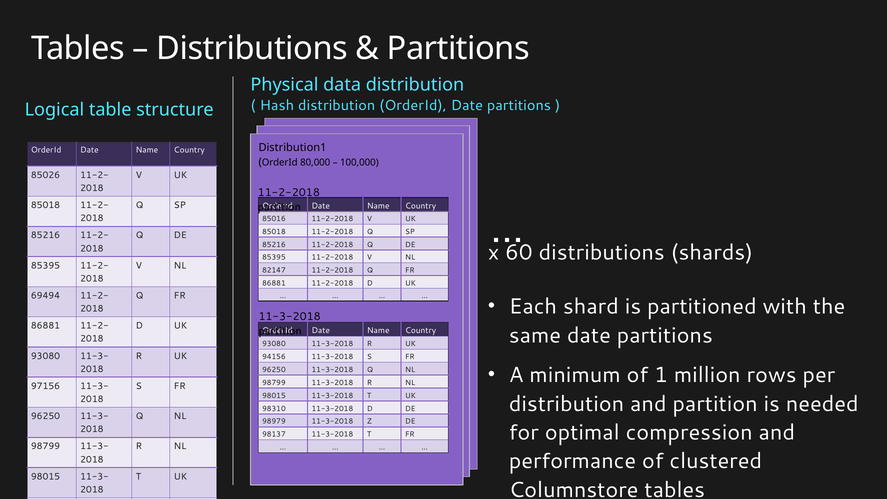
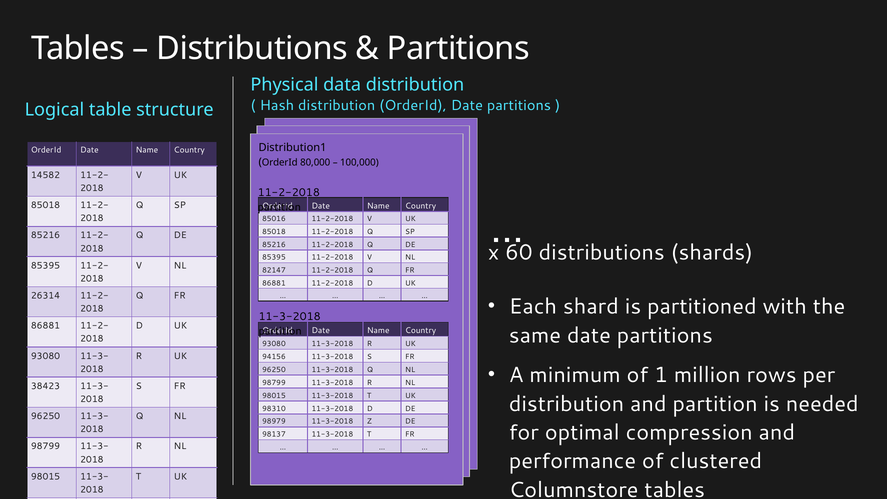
85026: 85026 -> 14582
69494: 69494 -> 26314
97156: 97156 -> 38423
